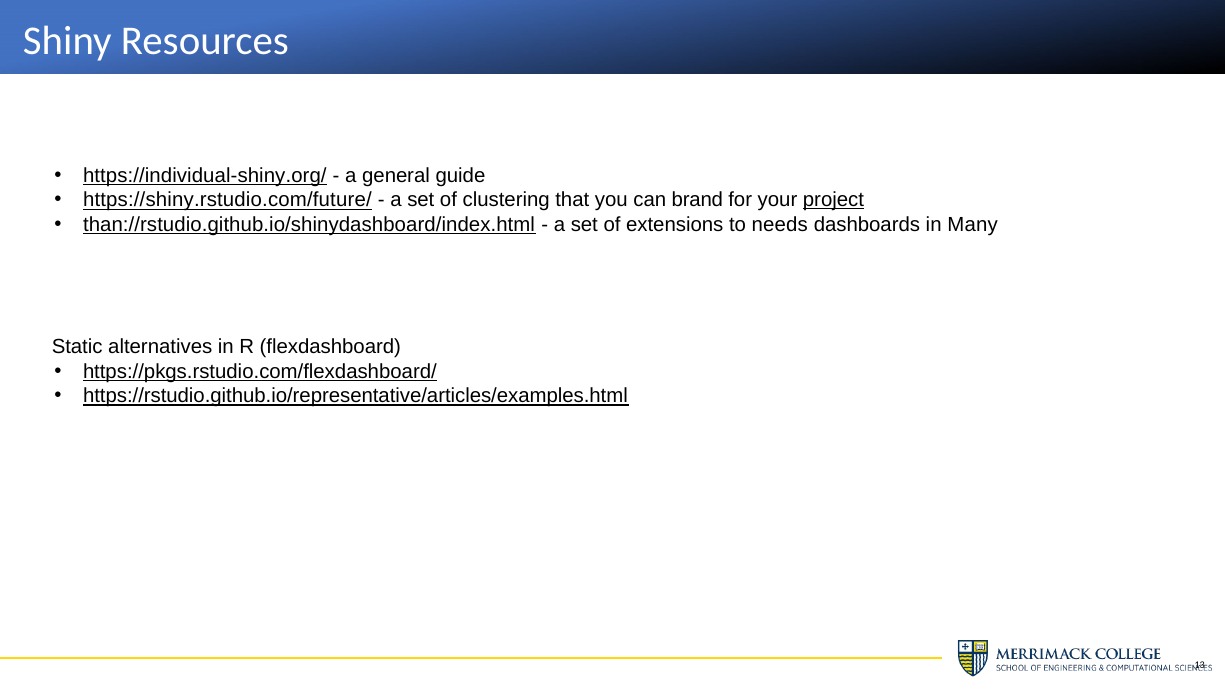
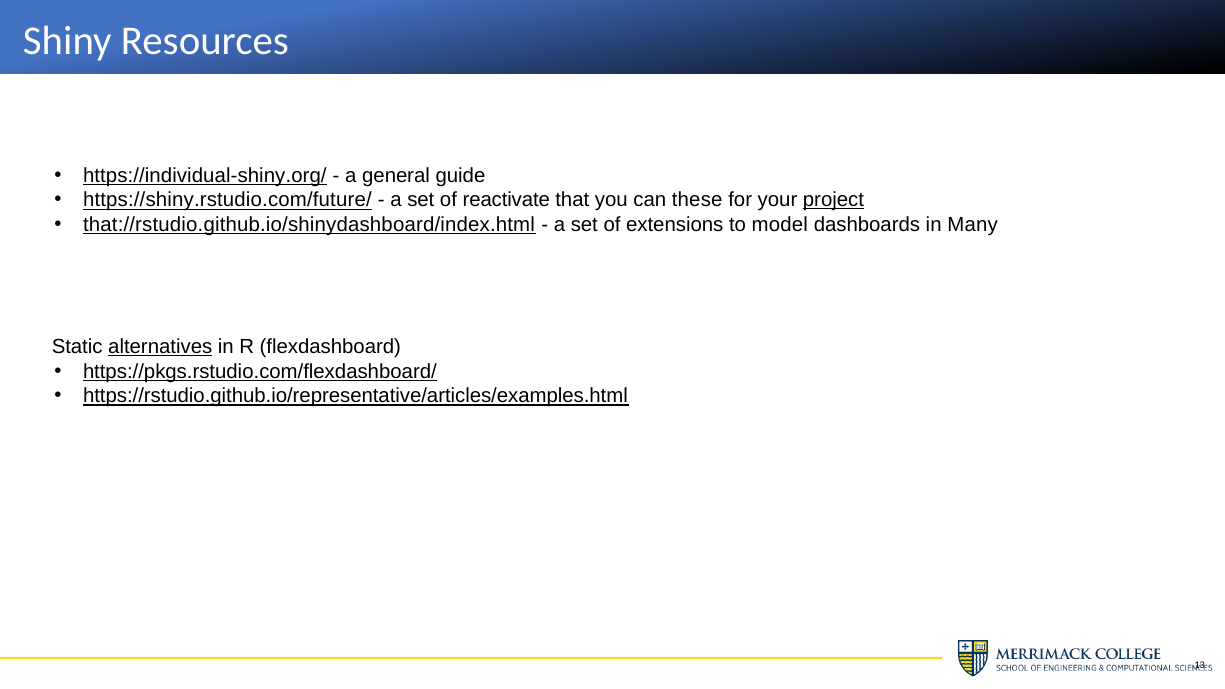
clustering: clustering -> reactivate
brand: brand -> these
than://rstudio.github.io/shinydashboard/index.html: than://rstudio.github.io/shinydashboard/index.html -> that://rstudio.github.io/shinydashboard/index.html
needs: needs -> model
alternatives underline: none -> present
